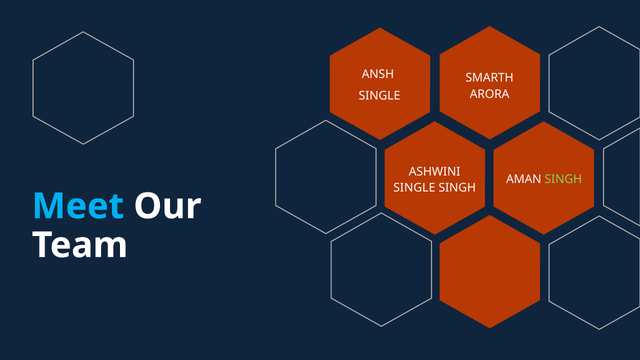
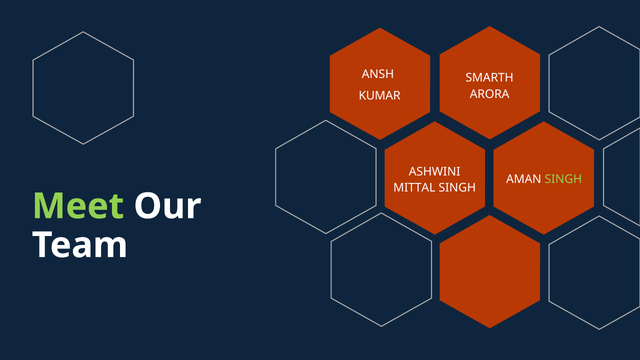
SINGLE at (380, 96): SINGLE -> KUMAR
SINGLE at (414, 188): SINGLE -> MITTAL
Meet colour: light blue -> light green
